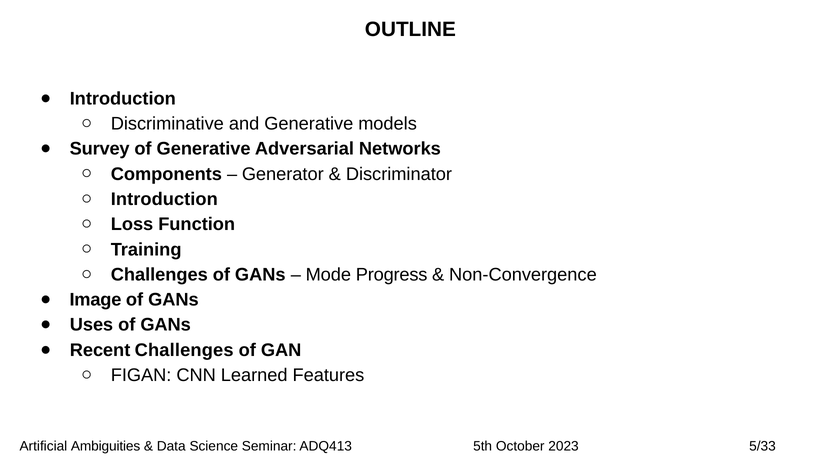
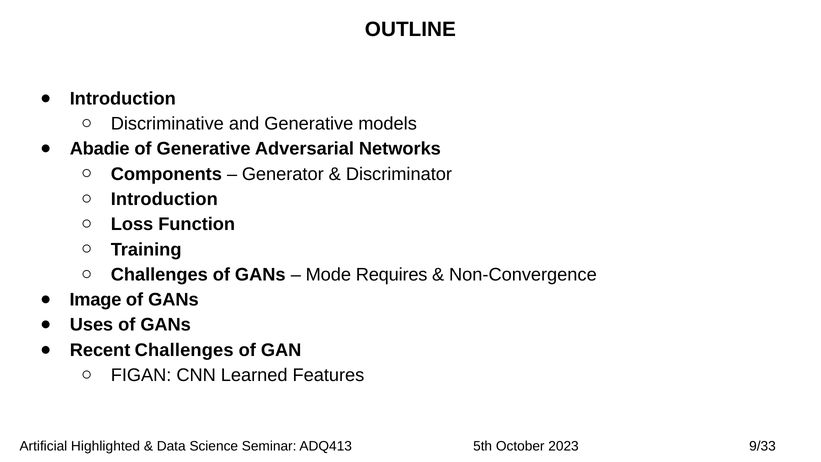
Survey: Survey -> Abadie
Progress: Progress -> Requires
Ambiguities: Ambiguities -> Highlighted
5/33: 5/33 -> 9/33
